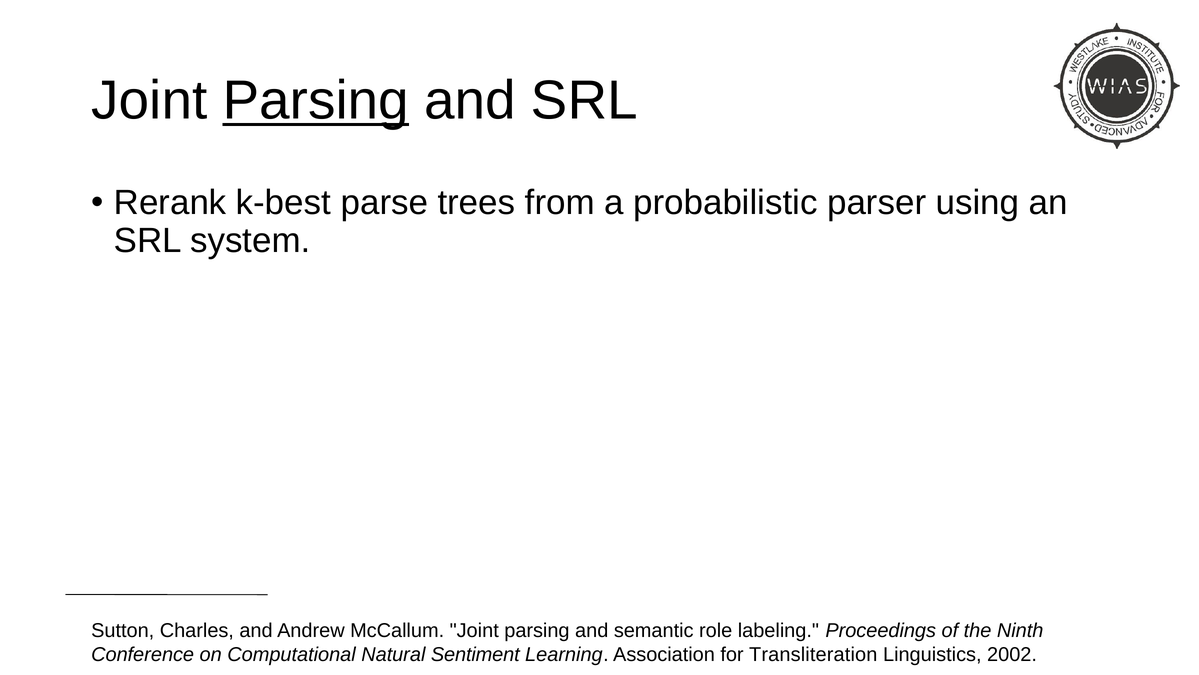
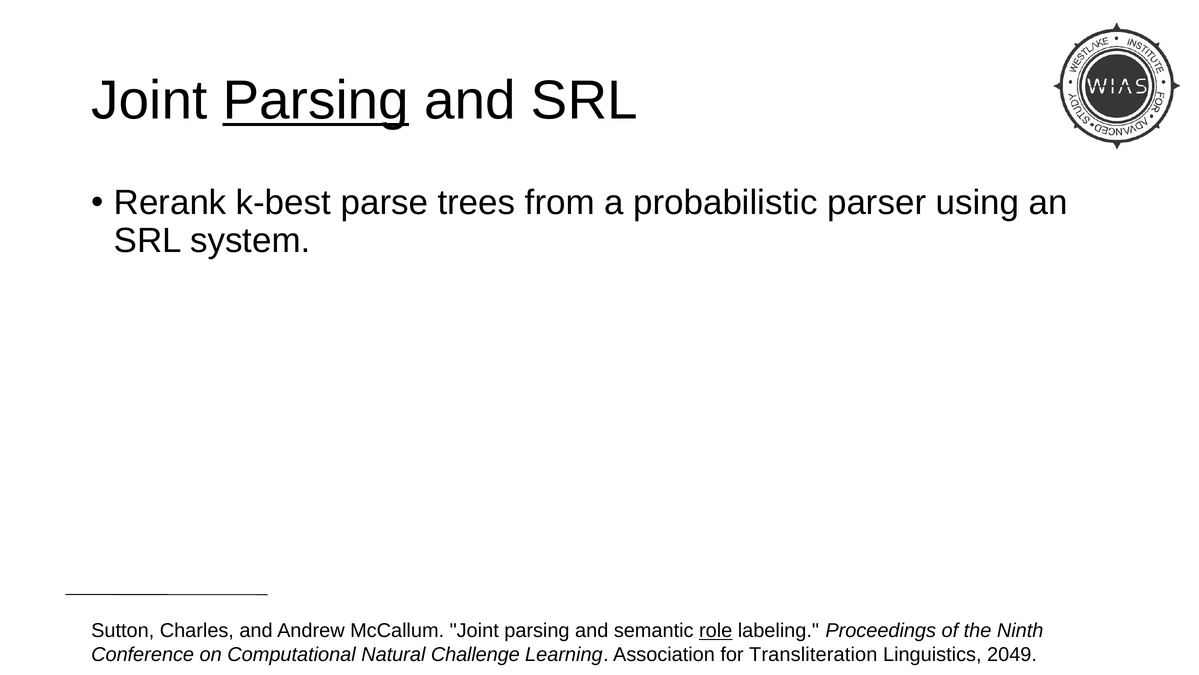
role underline: none -> present
Sentiment: Sentiment -> Challenge
2002: 2002 -> 2049
